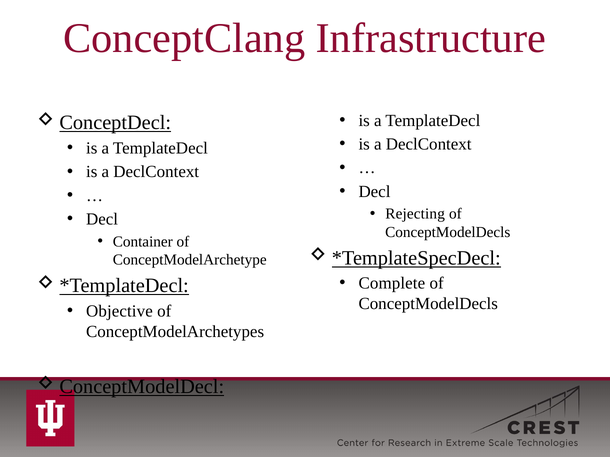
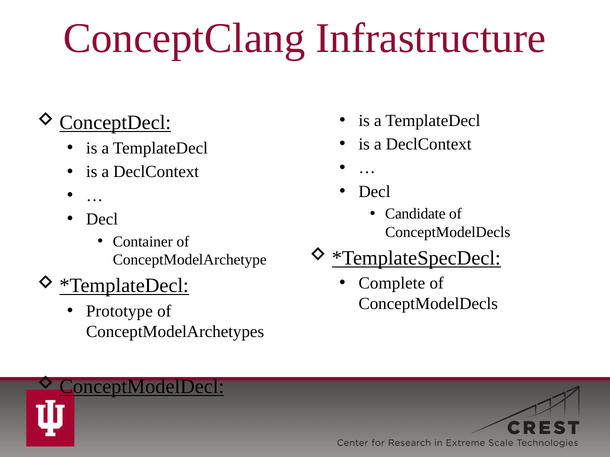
Rejecting: Rejecting -> Candidate
Objective: Objective -> Prototype
